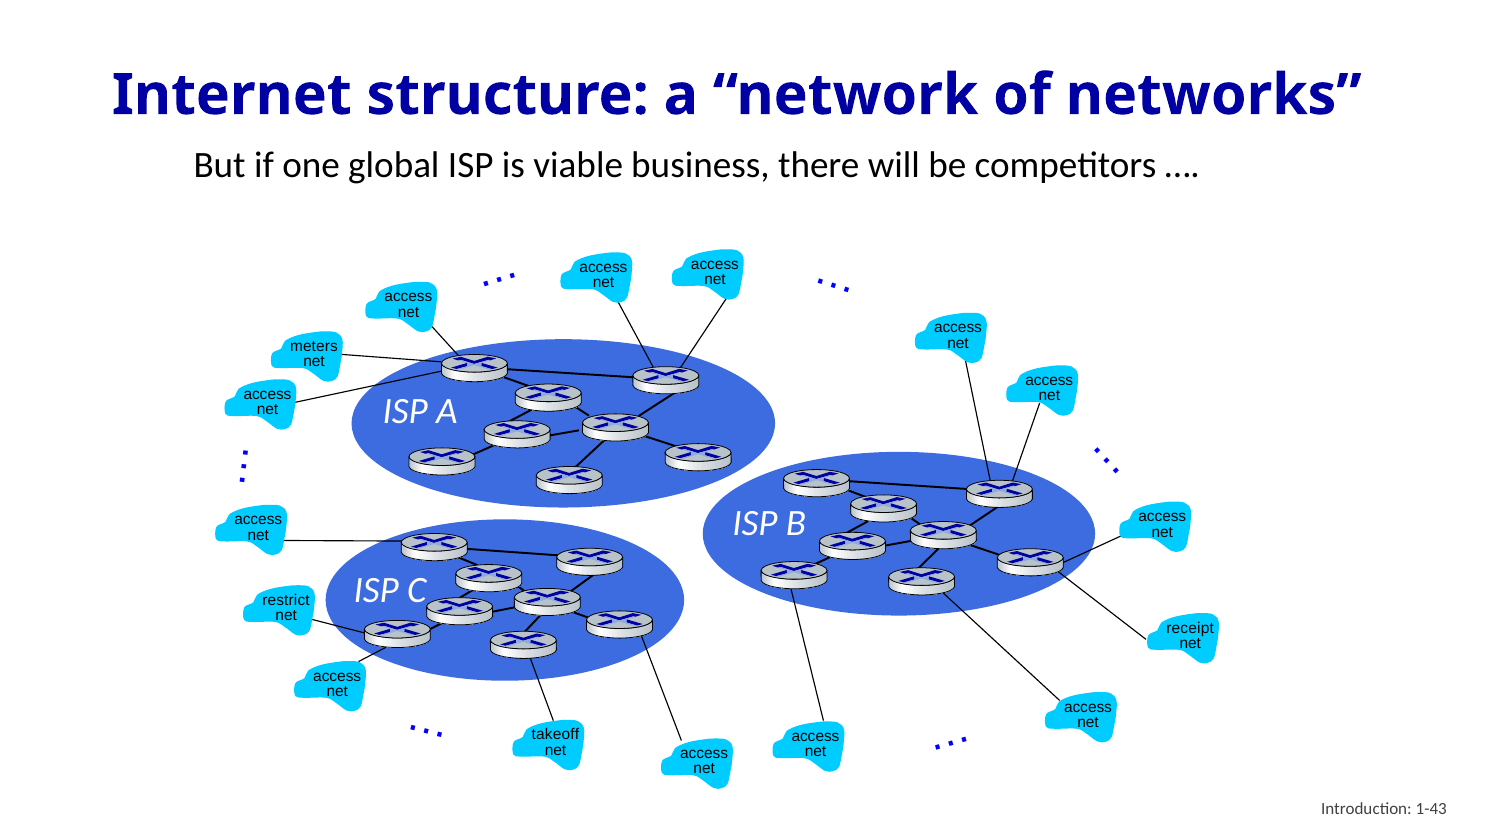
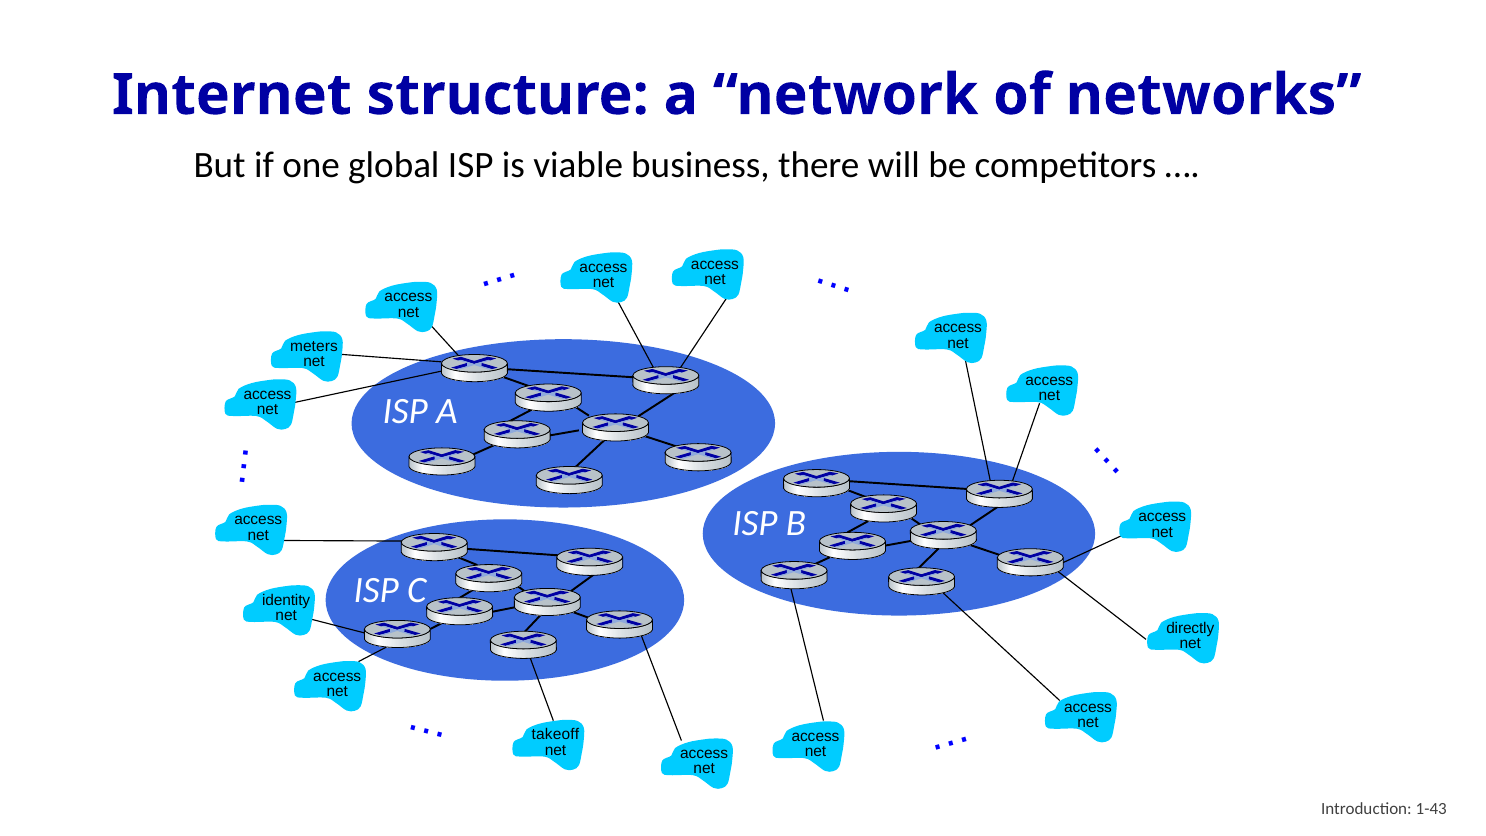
restrict: restrict -> identity
receipt: receipt -> directly
